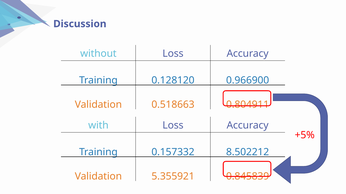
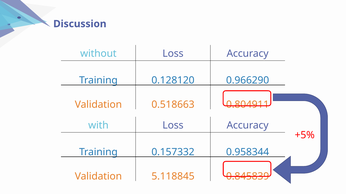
0.966900: 0.966900 -> 0.966290
8.502212: 8.502212 -> 0.958344
5.355921: 5.355921 -> 5.118845
